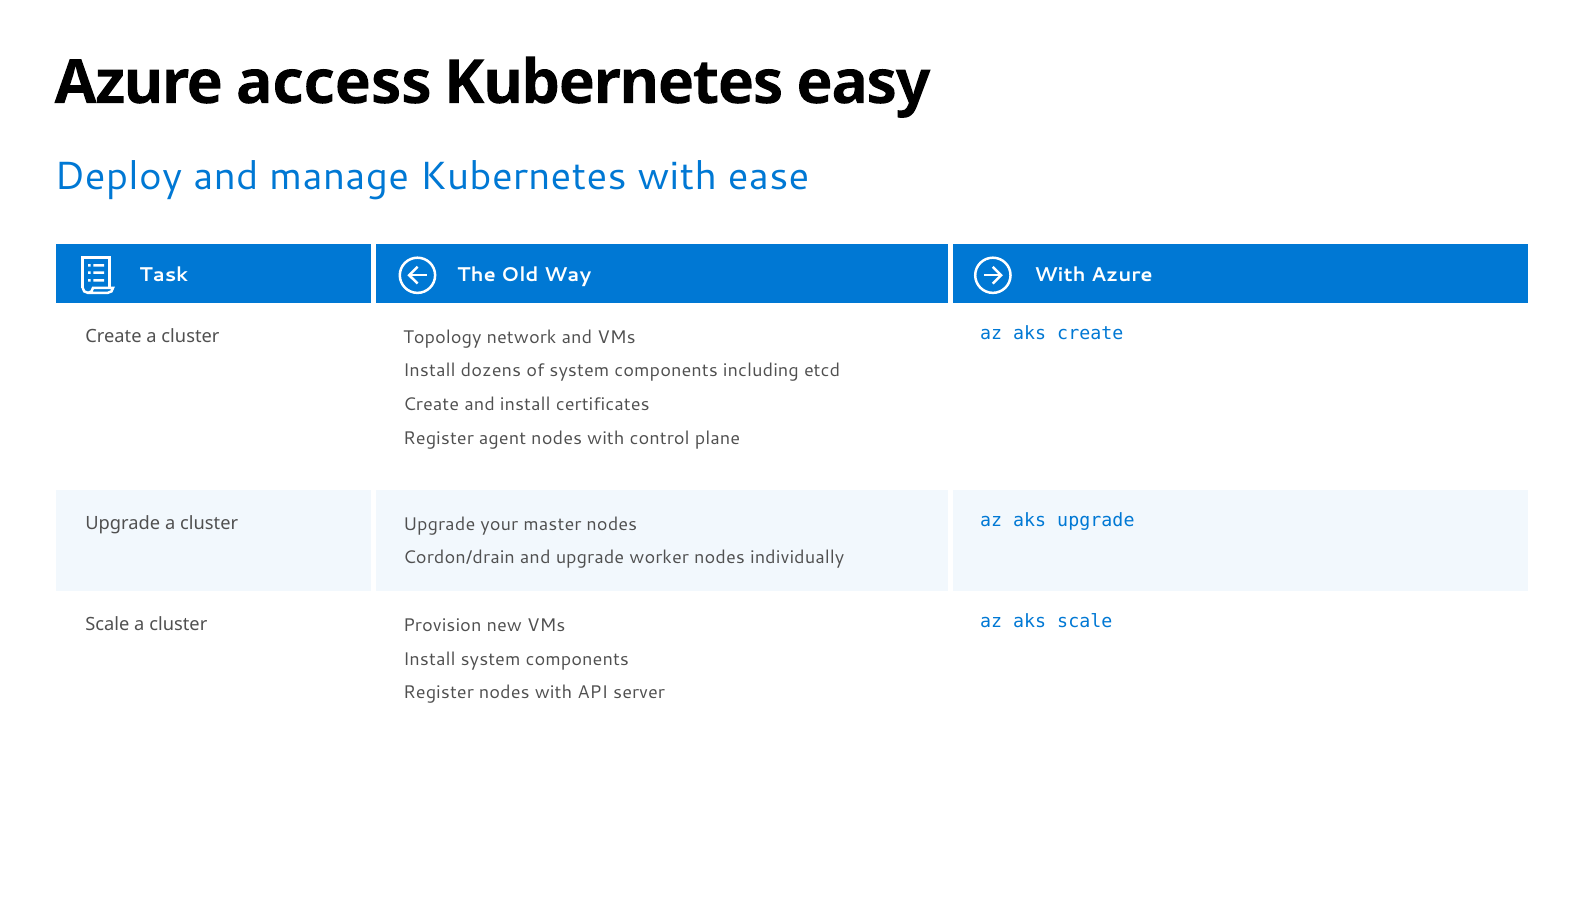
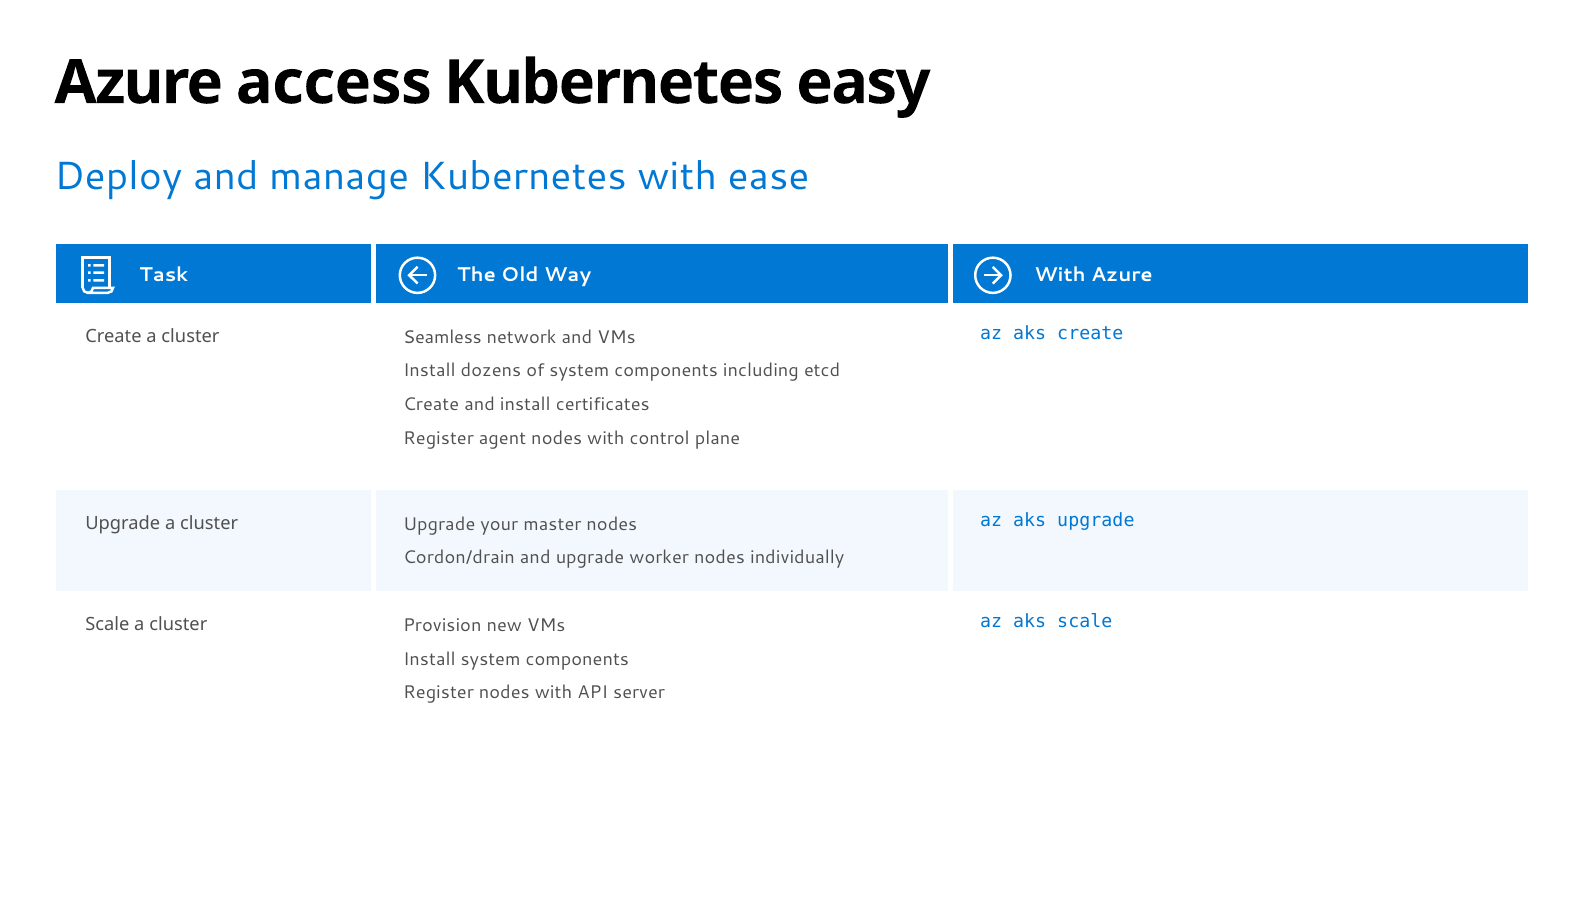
Topology: Topology -> Seamless
